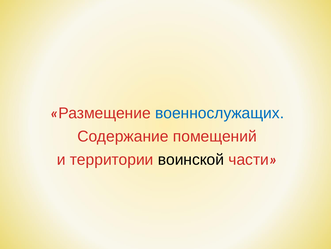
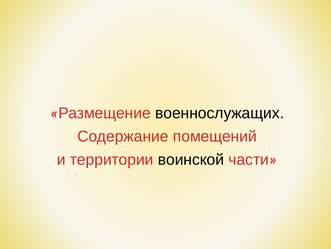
военнослужащих colour: blue -> black
